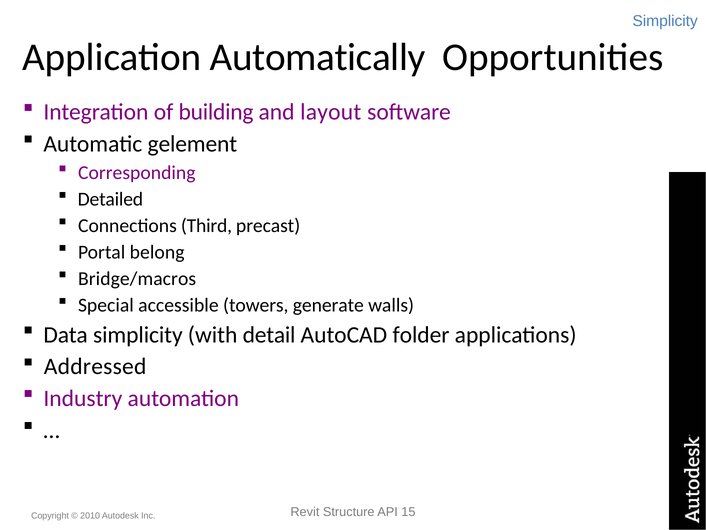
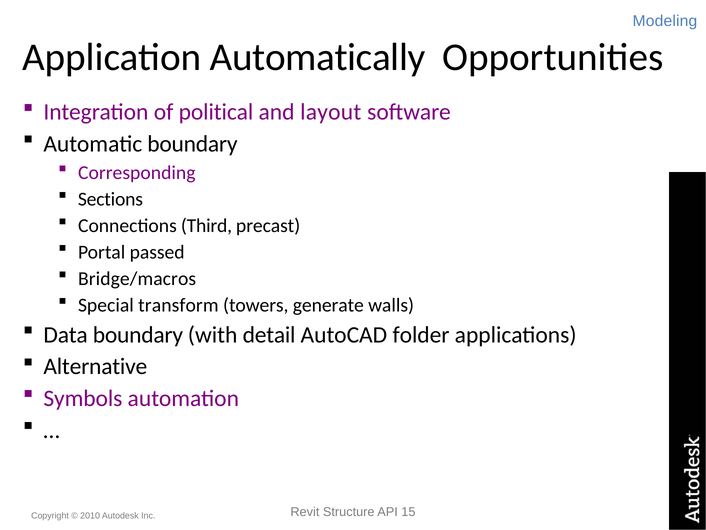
Simplicity at (665, 21): Simplicity -> Modeling
building: building -> political
Automatic gelement: gelement -> boundary
Detailed: Detailed -> Sections
belong: belong -> passed
accessible: accessible -> transform
Data simplicity: simplicity -> boundary
Addressed: Addressed -> Alternative
Industry: Industry -> Symbols
